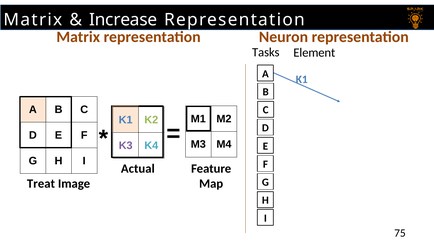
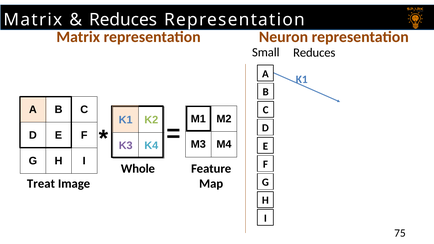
Increase at (123, 20): Increase -> Reduces
Tasks: Tasks -> Small
Element at (314, 53): Element -> Reduces
Actual: Actual -> Whole
